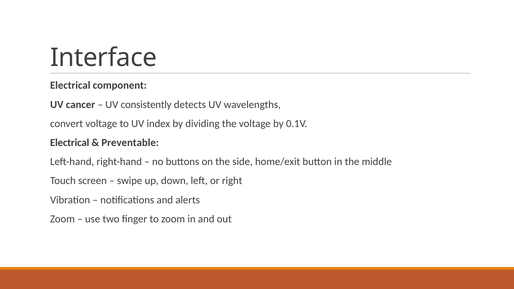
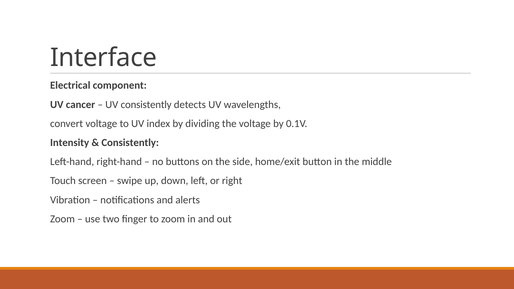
Electrical at (70, 143): Electrical -> Intensity
Preventable at (130, 143): Preventable -> Consistently
